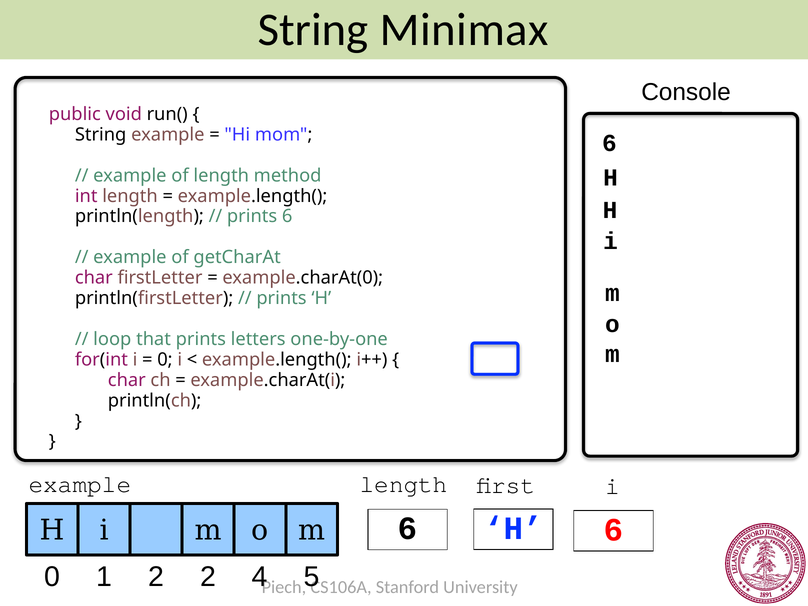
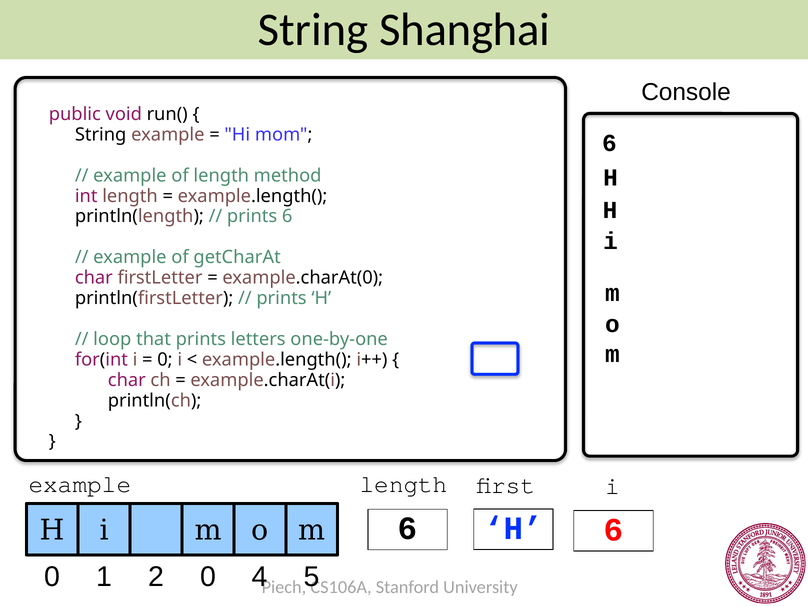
Minimax: Minimax -> Shanghai
2 2: 2 -> 0
